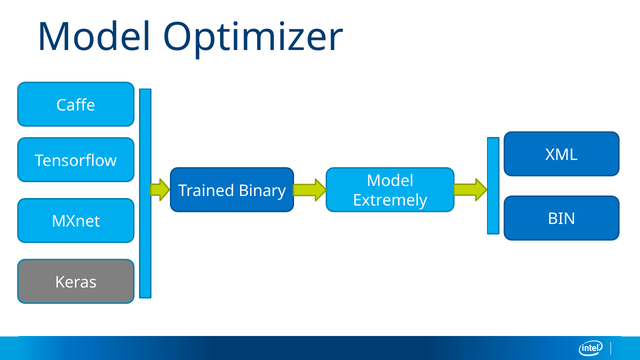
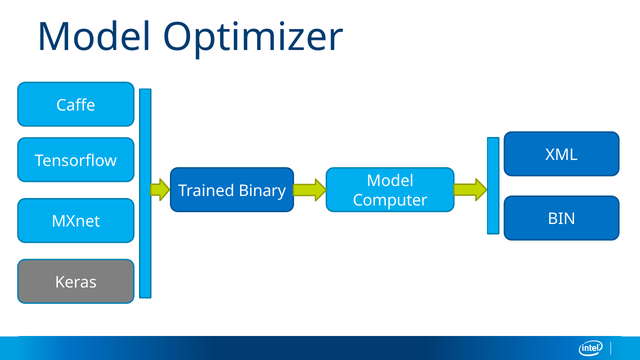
Extremely: Extremely -> Computer
